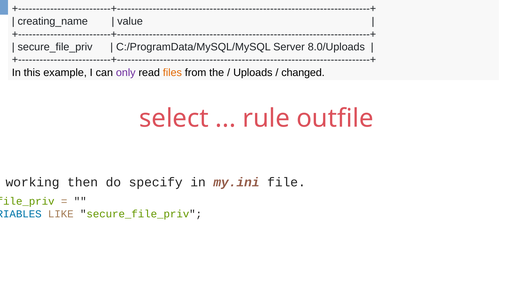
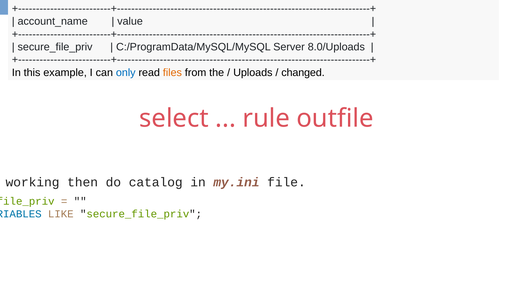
creating_name: creating_name -> account_name
only colour: purple -> blue
specify: specify -> catalog
